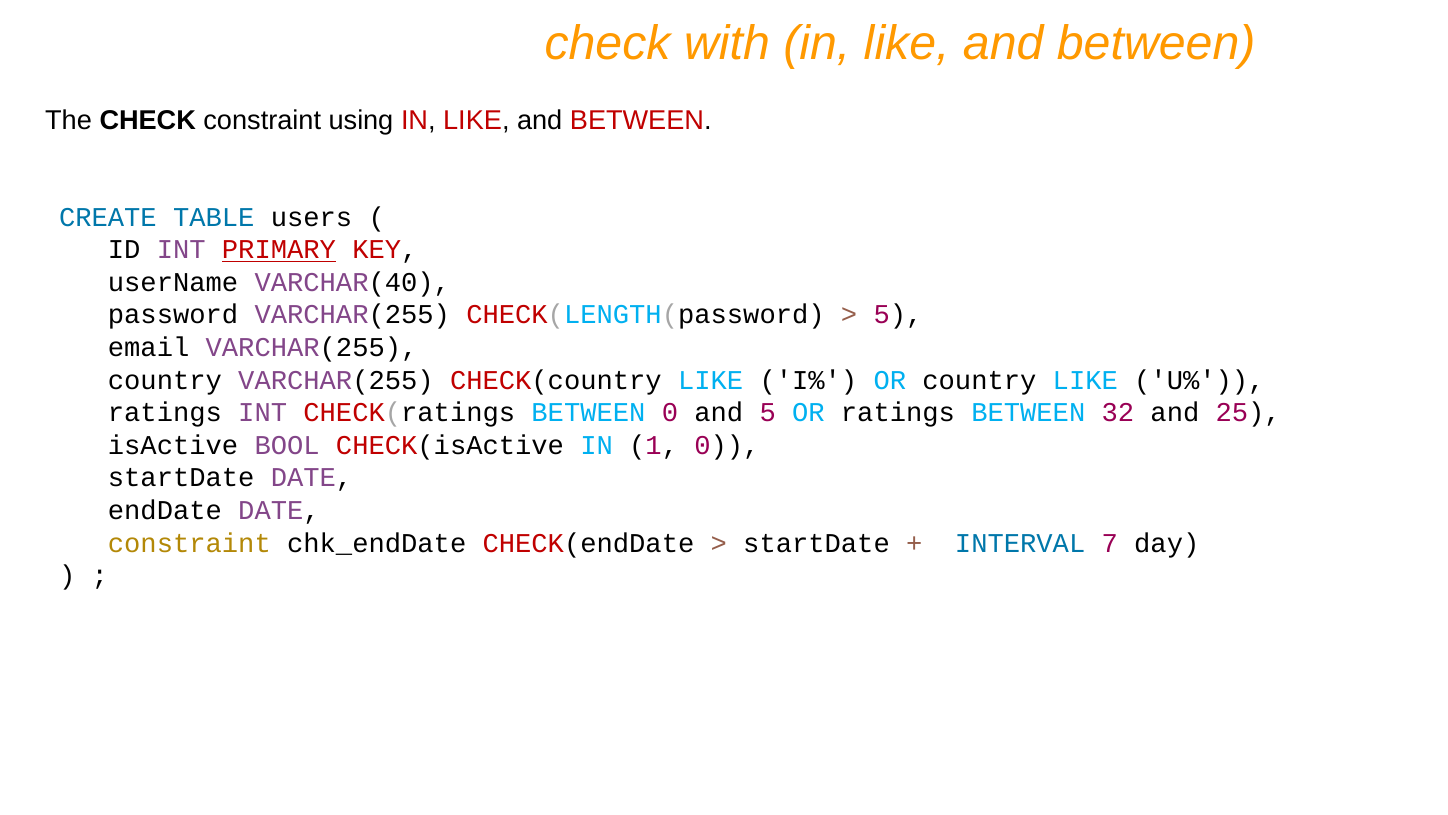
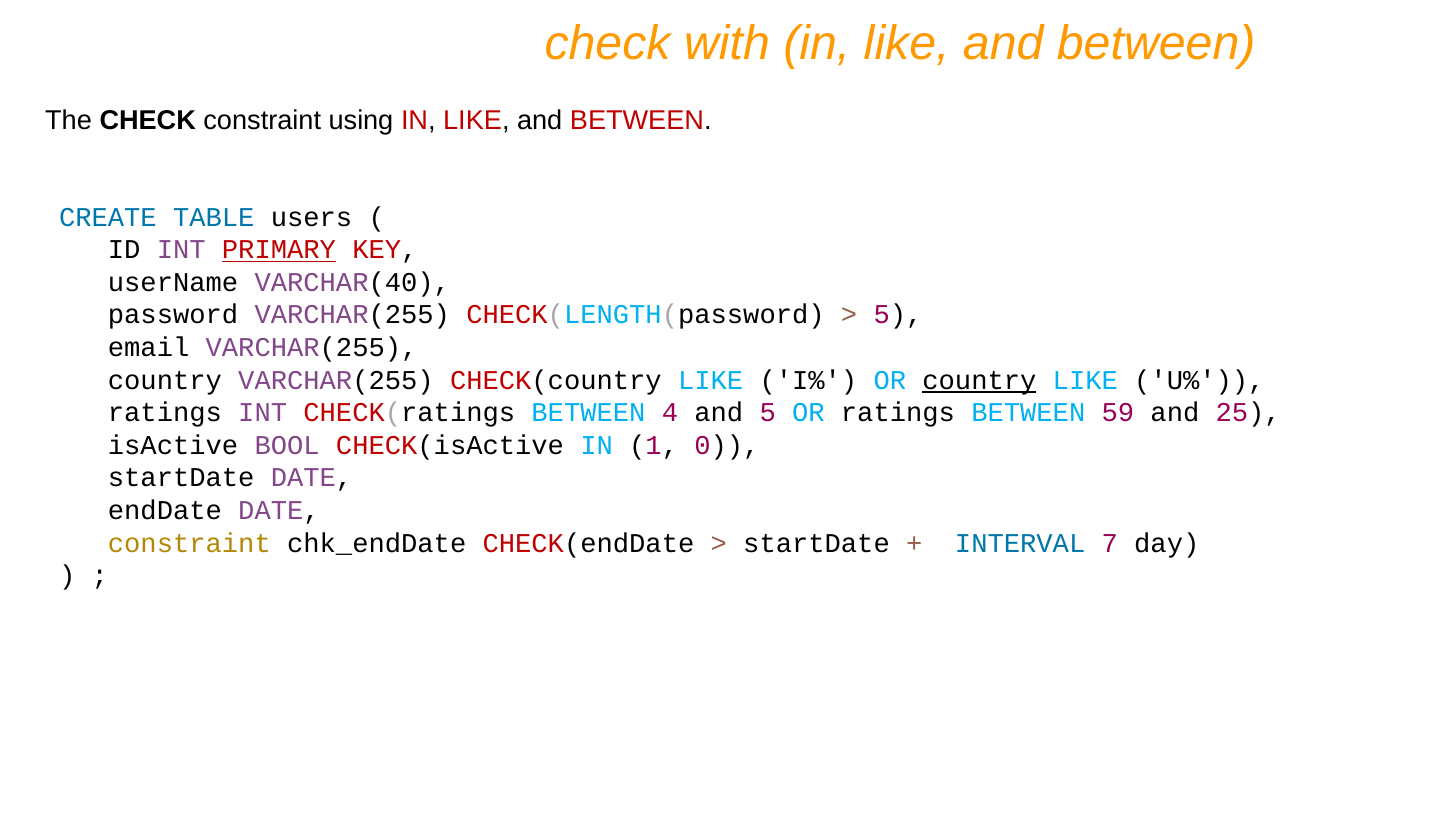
country at (979, 380) underline: none -> present
BETWEEN 0: 0 -> 4
32: 32 -> 59
